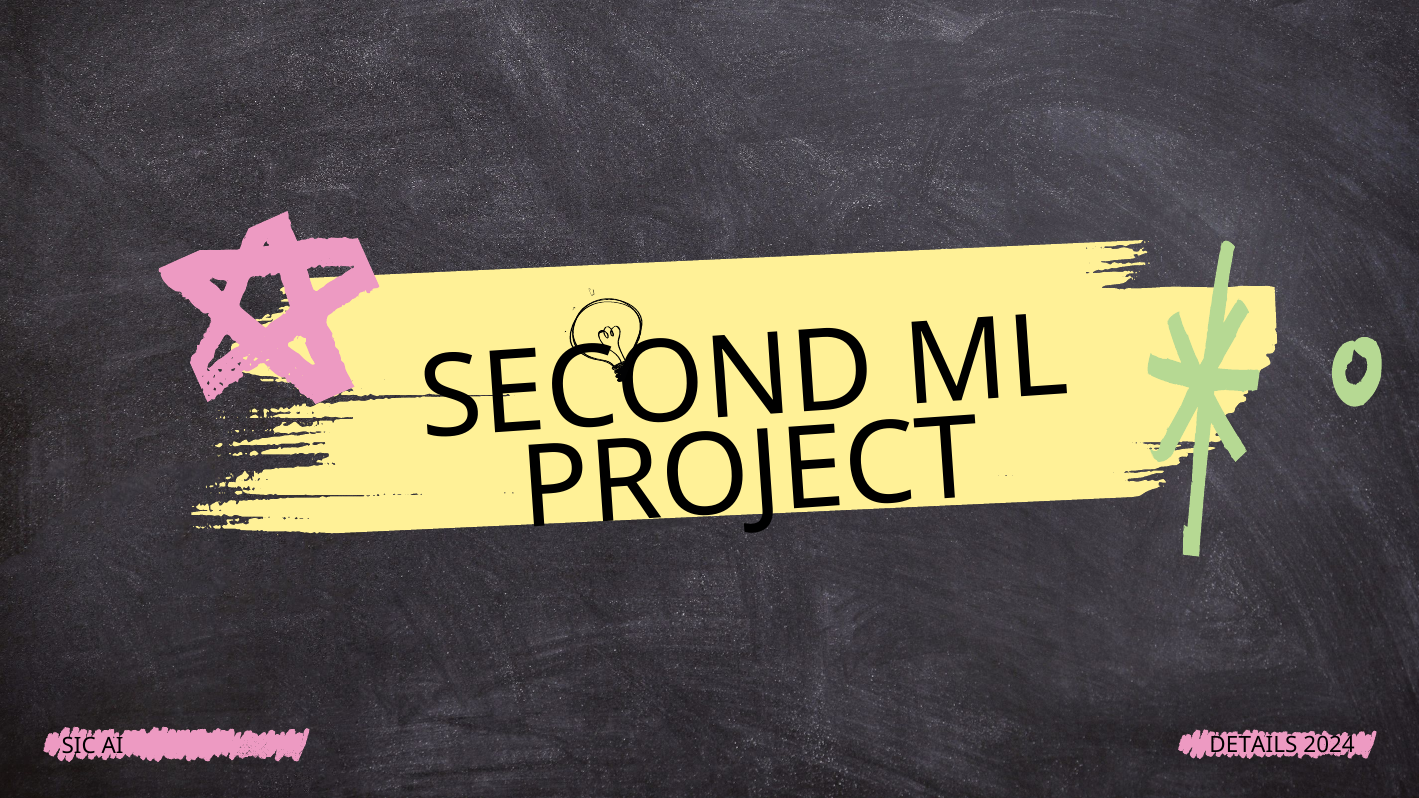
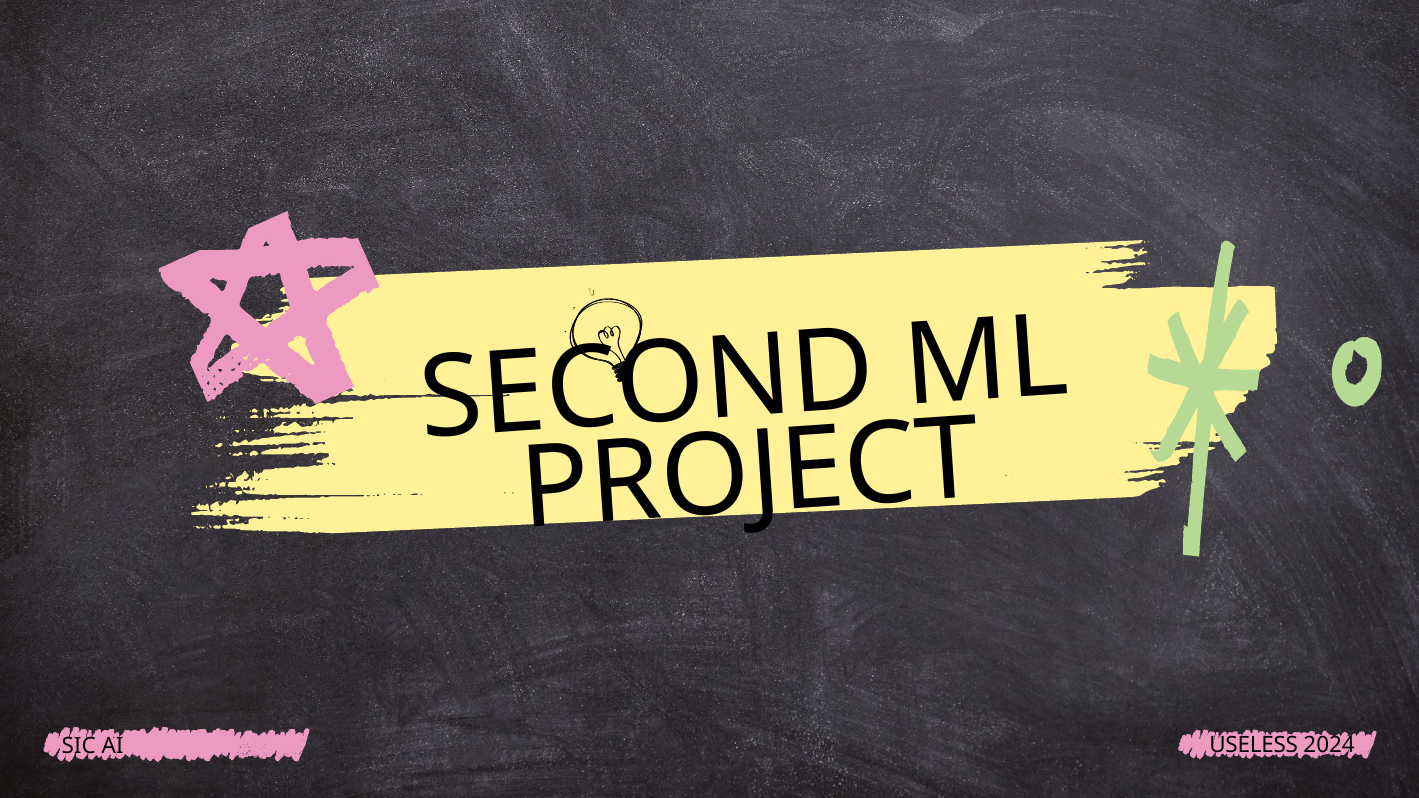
DETAILS: DETAILS -> USELESS
